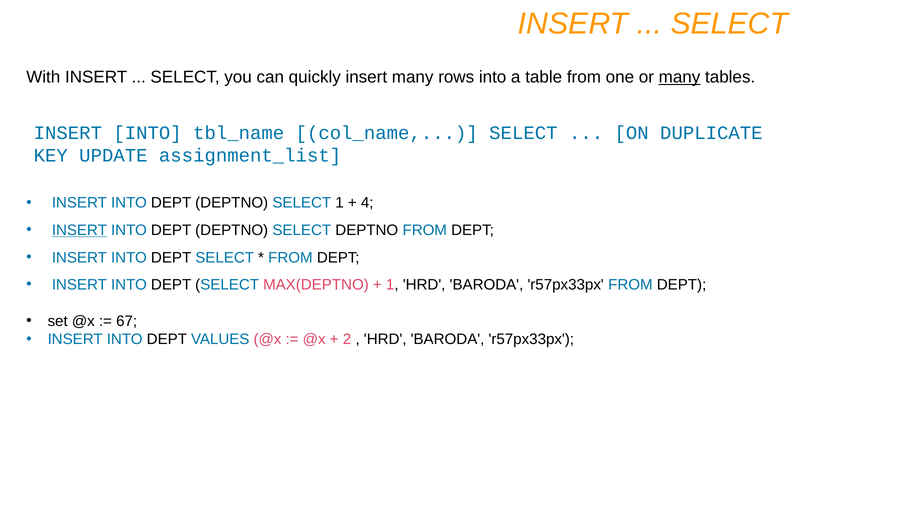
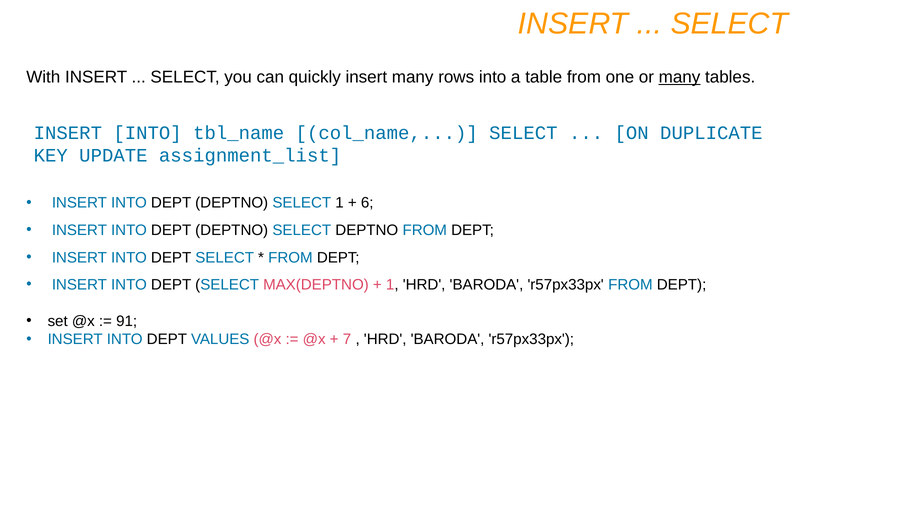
4: 4 -> 6
INSERT at (79, 230) underline: present -> none
67: 67 -> 91
2: 2 -> 7
